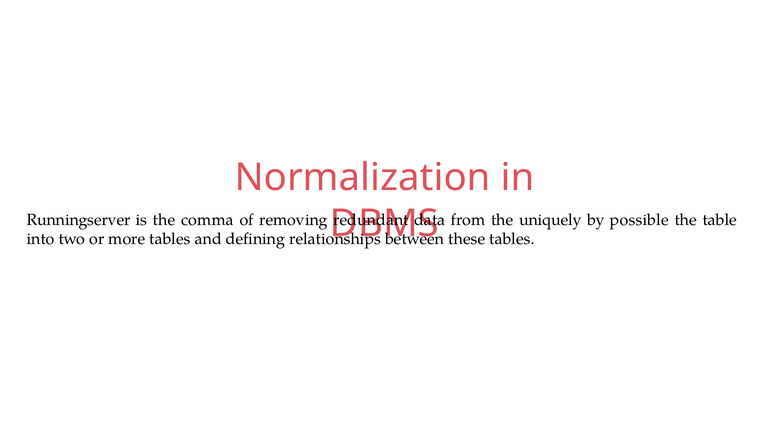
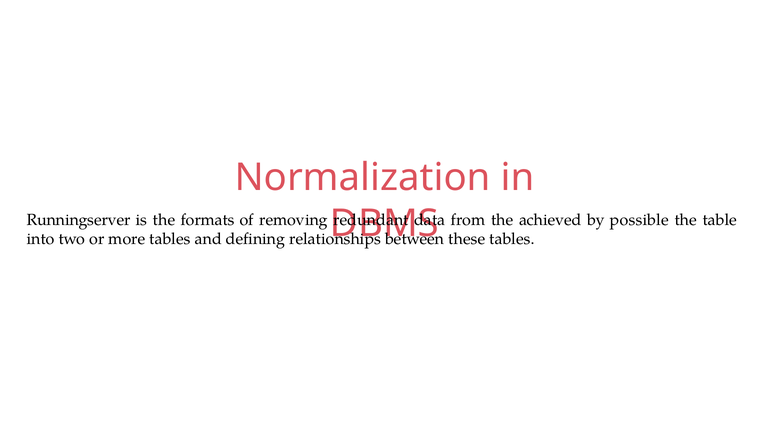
comma: comma -> formats
uniquely: uniquely -> achieved
